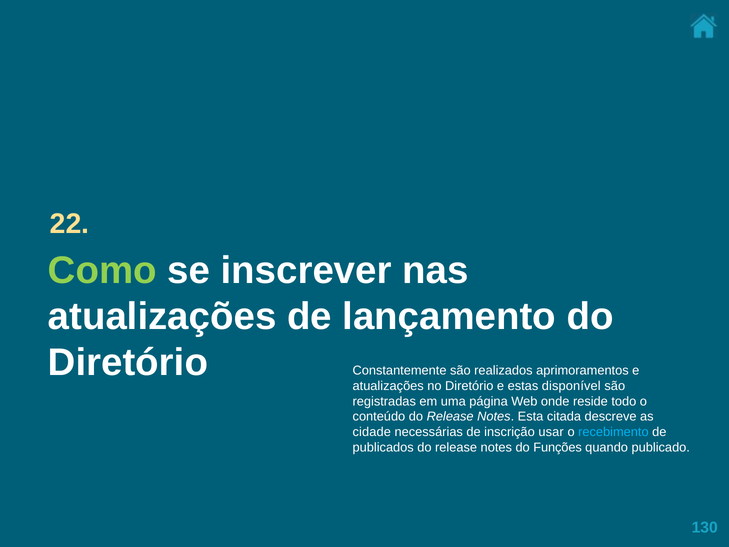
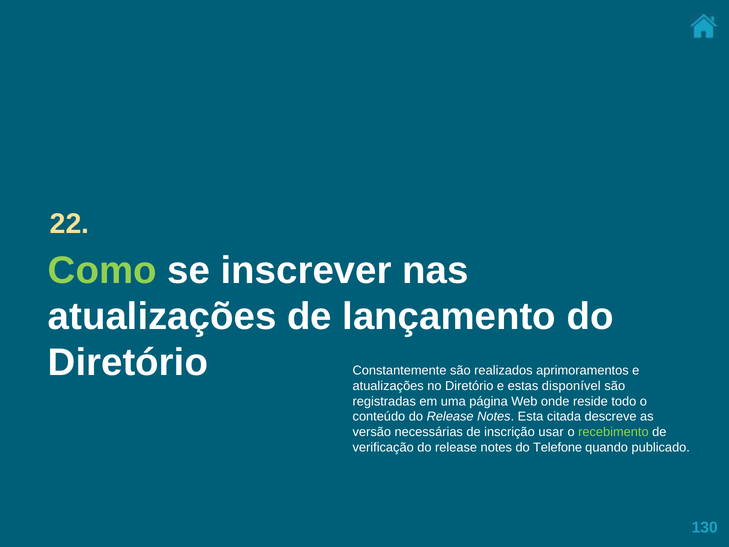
cidade: cidade -> versão
recebimento colour: light blue -> light green
publicados: publicados -> verificação
Funções: Funções -> Telefone
